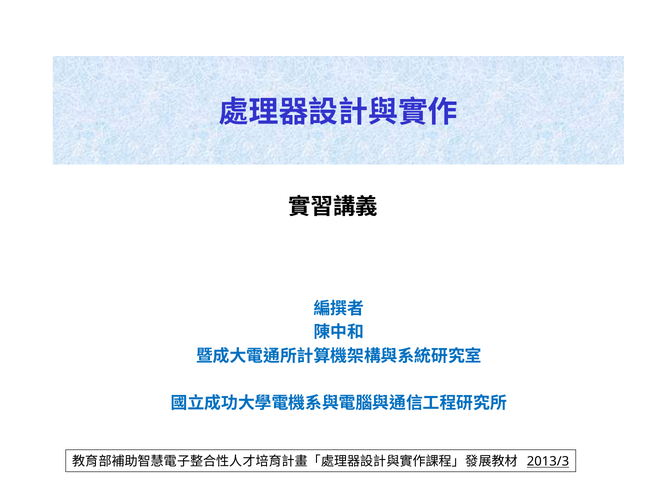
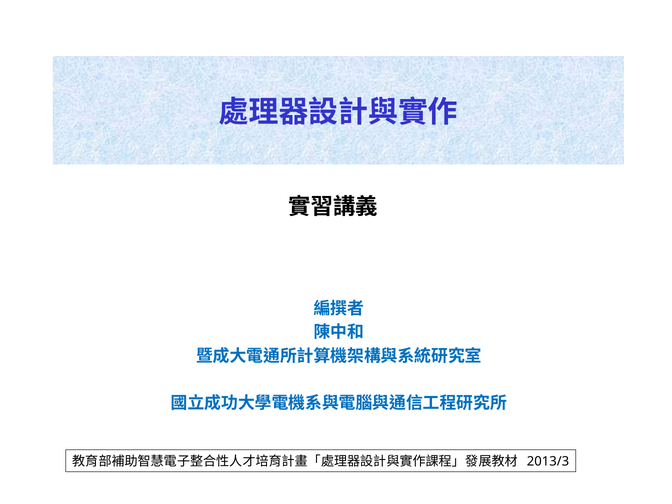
2013/3 underline: present -> none
